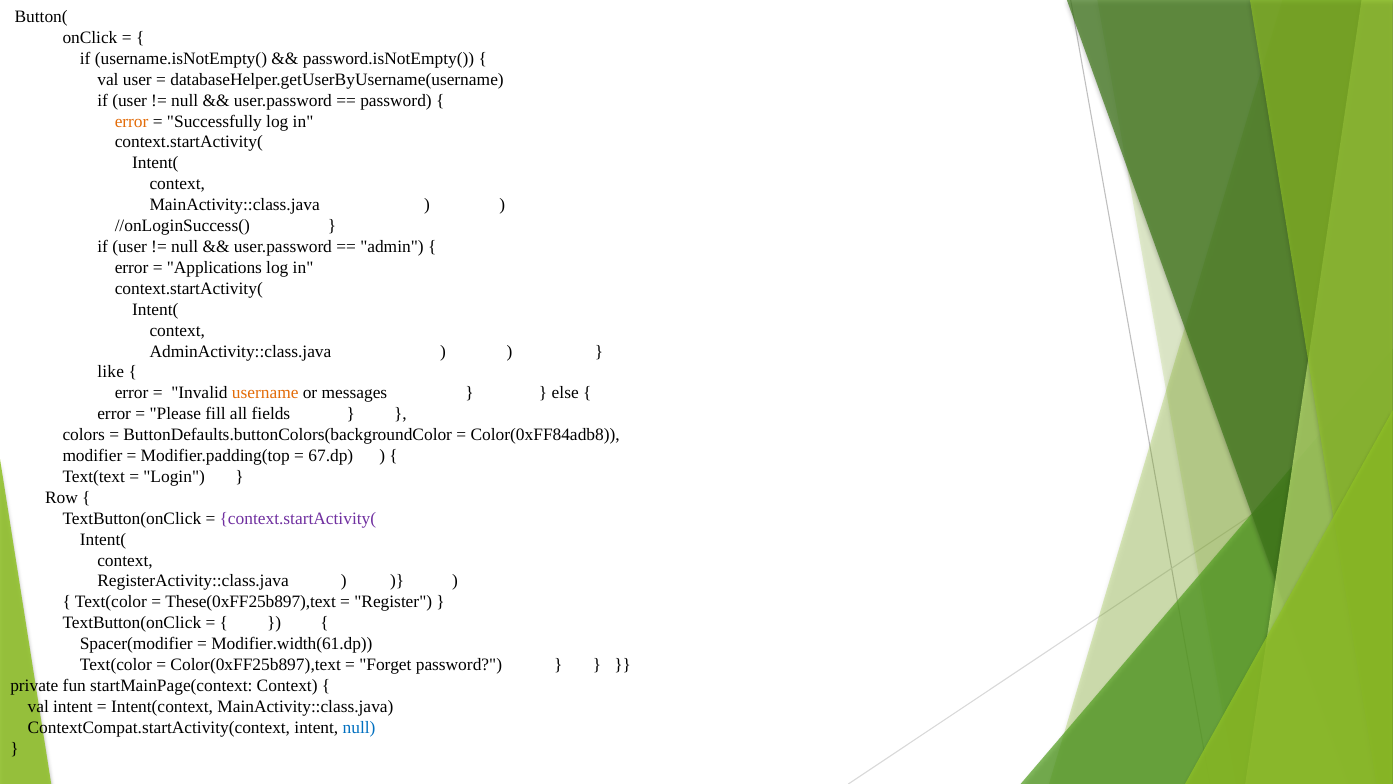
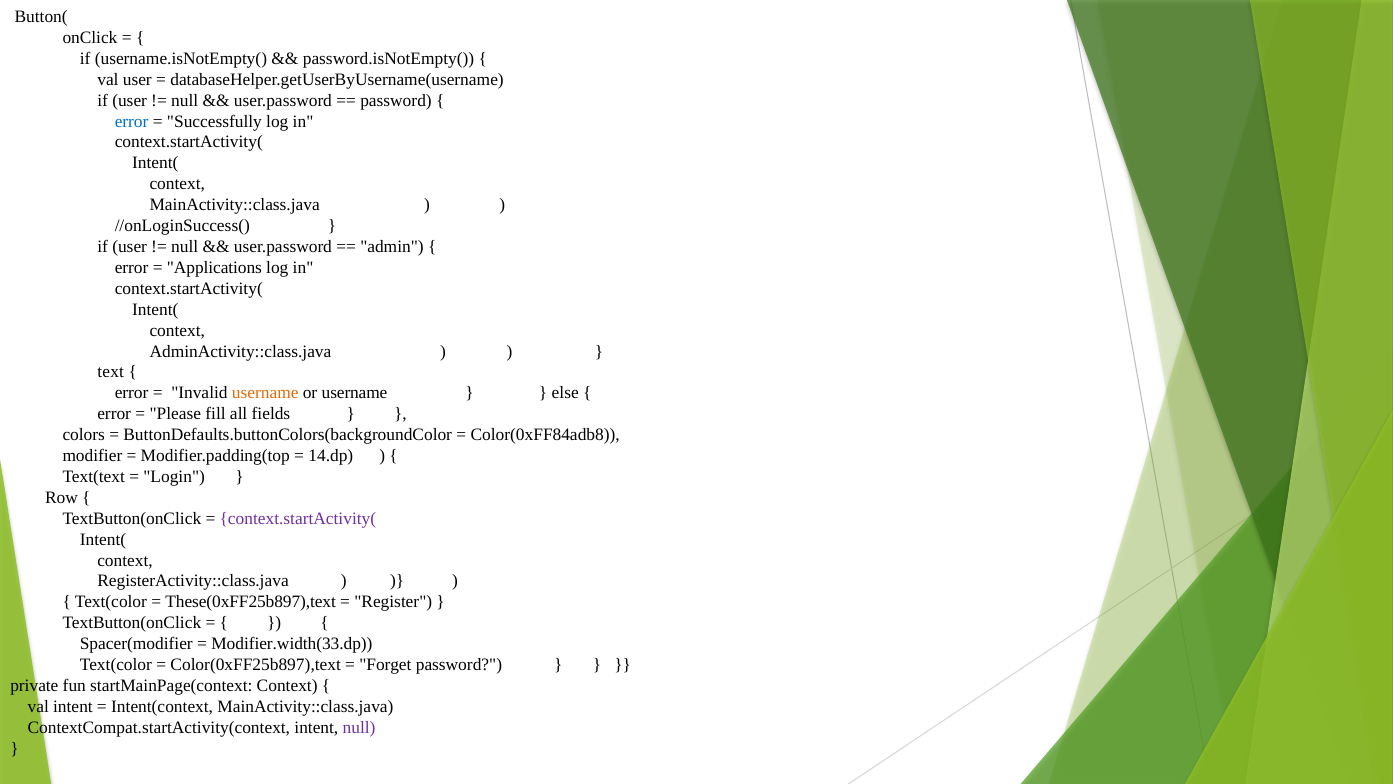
error at (132, 121) colour: orange -> blue
like: like -> text
or messages: messages -> username
67.dp: 67.dp -> 14.dp
Modifier.width(61.dp: Modifier.width(61.dp -> Modifier.width(33.dp
null at (359, 727) colour: blue -> purple
